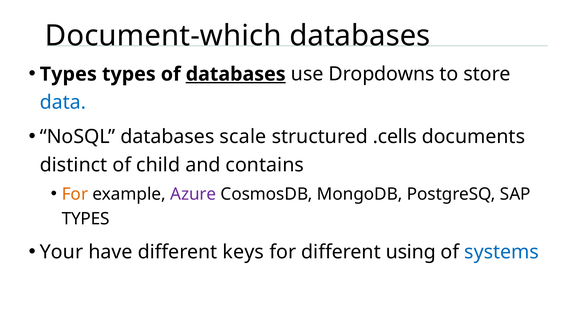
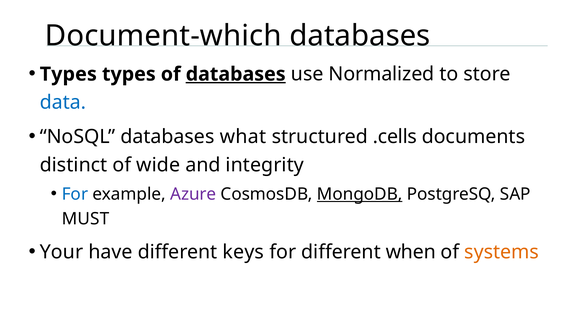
Dropdowns: Dropdowns -> Normalized
scale: scale -> what
child: child -> wide
contains: contains -> integrity
For at (75, 194) colour: orange -> blue
MongoDB underline: none -> present
TYPES at (86, 219): TYPES -> MUST
using: using -> when
systems colour: blue -> orange
